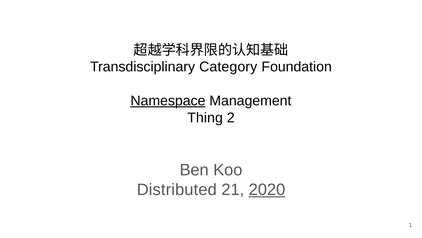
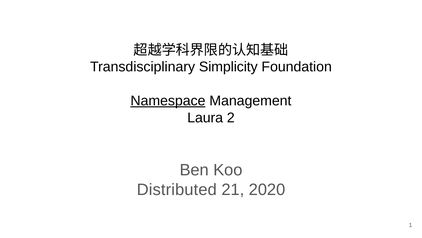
Category: Category -> Simplicity
Thing: Thing -> Laura
2020 underline: present -> none
